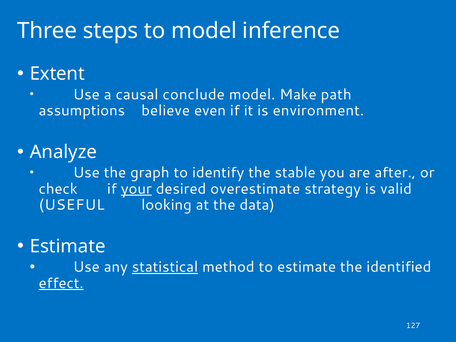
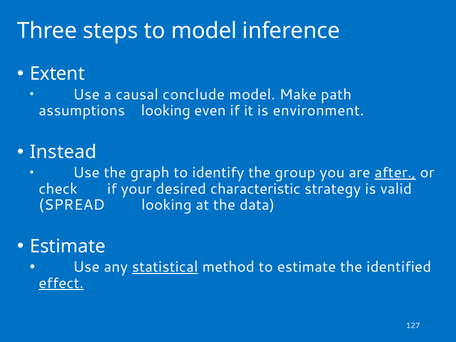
assumptions believe: believe -> looking
Analyze: Analyze -> Instead
stable: stable -> group
after underline: none -> present
your underline: present -> none
overestimate: overestimate -> characteristic
USEFUL: USEFUL -> SPREAD
